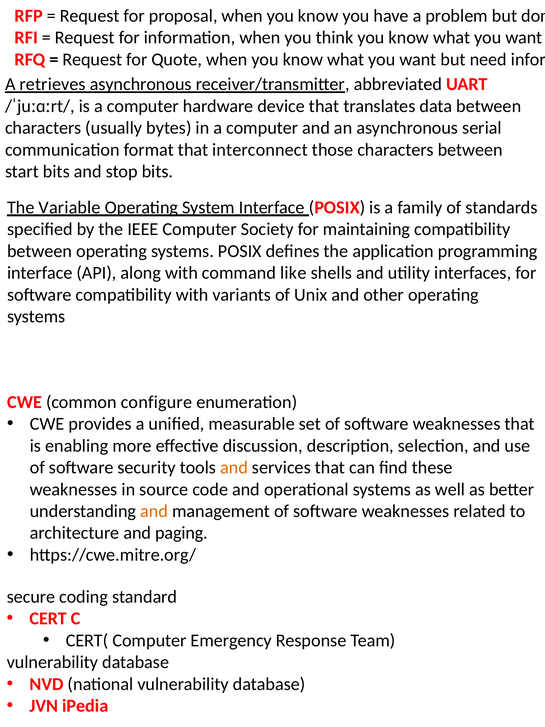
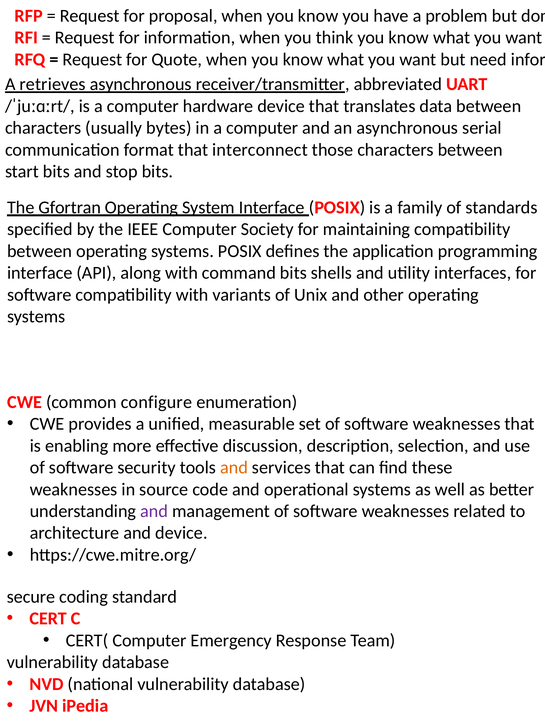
Variable: Variable -> Gfortran
command like: like -> bits
and at (154, 511) colour: orange -> purple
and paging: paging -> device
